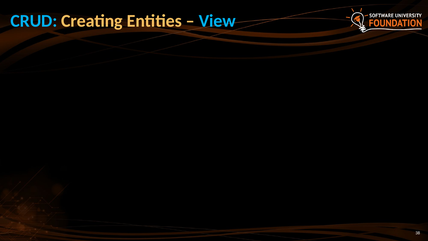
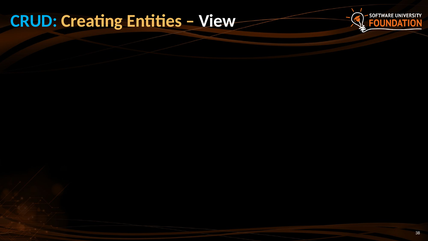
View colour: light blue -> white
